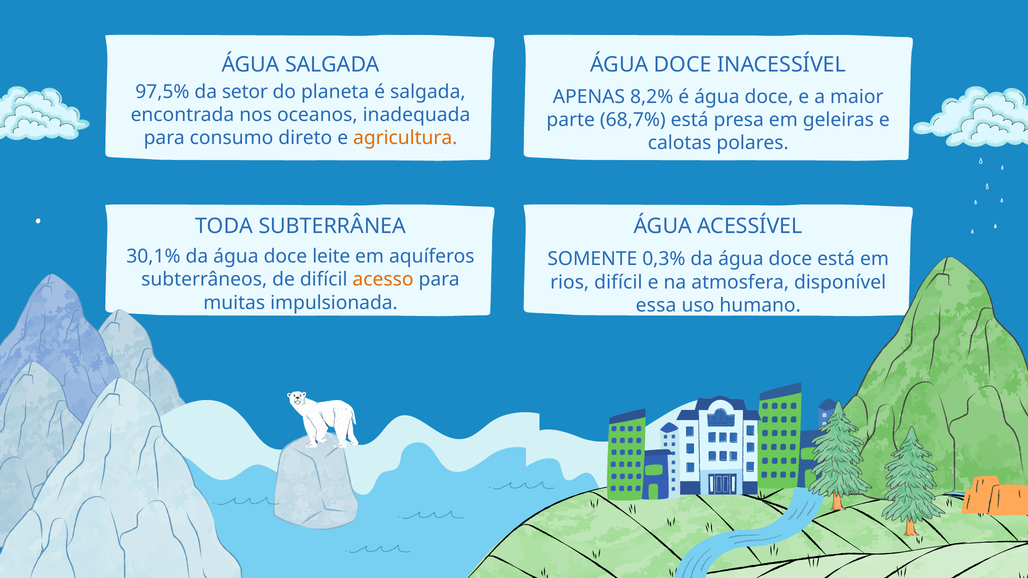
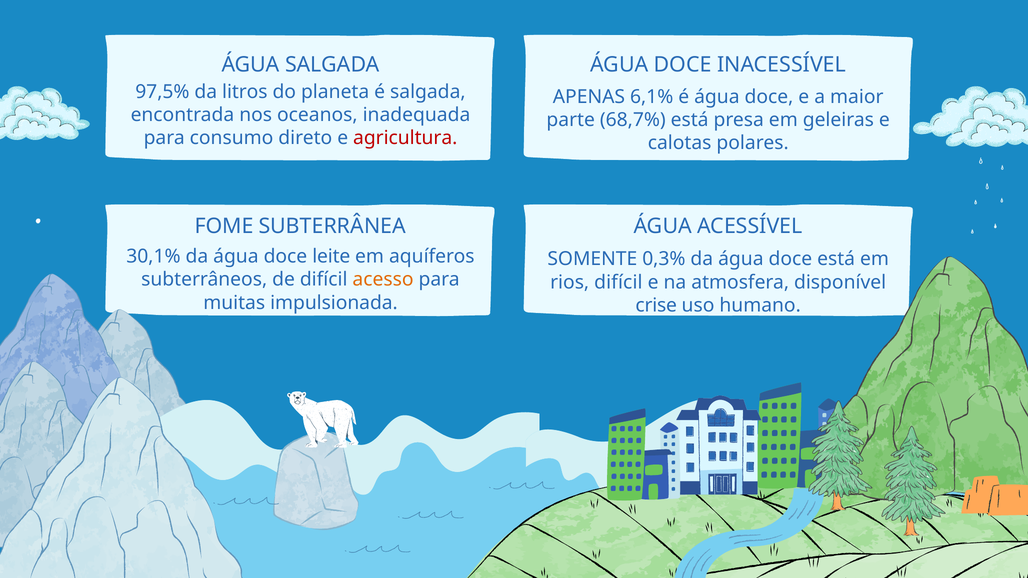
setor: setor -> litros
8,2%: 8,2% -> 6,1%
agricultura colour: orange -> red
TODA: TODA -> FOME
essa: essa -> crise
